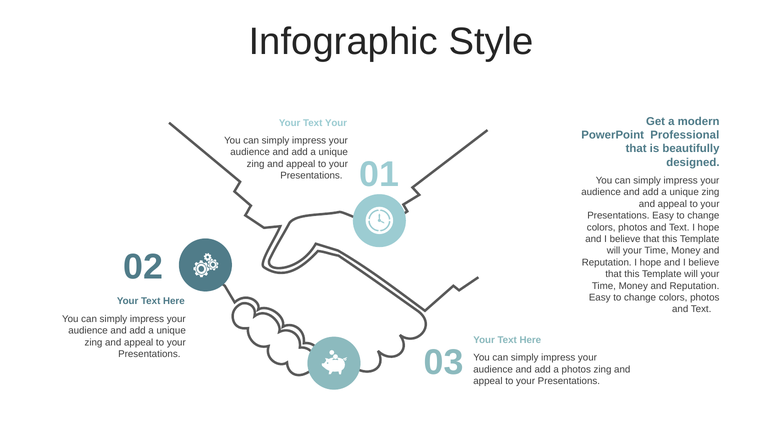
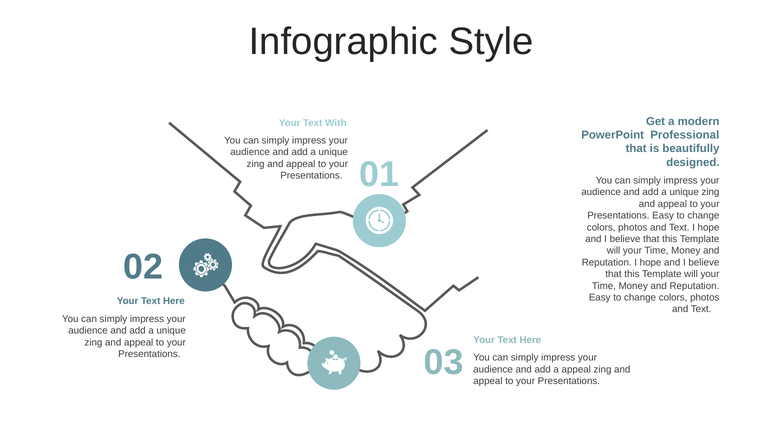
Text Your: Your -> With
a photos: photos -> appeal
